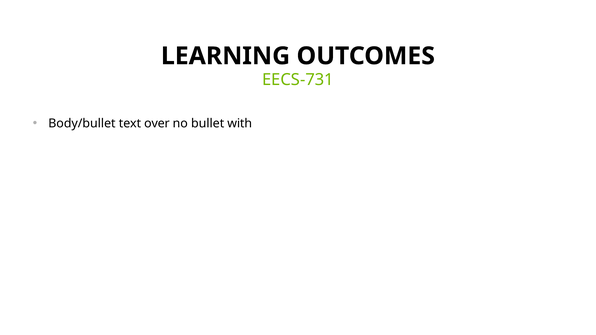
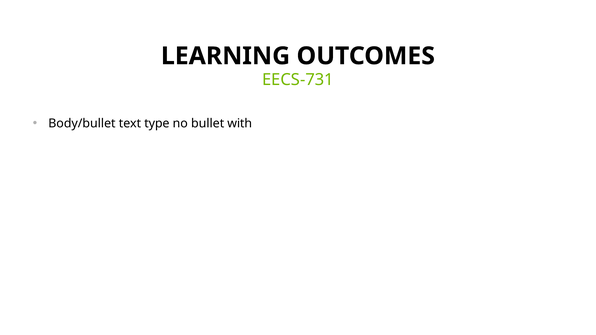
over: over -> type
